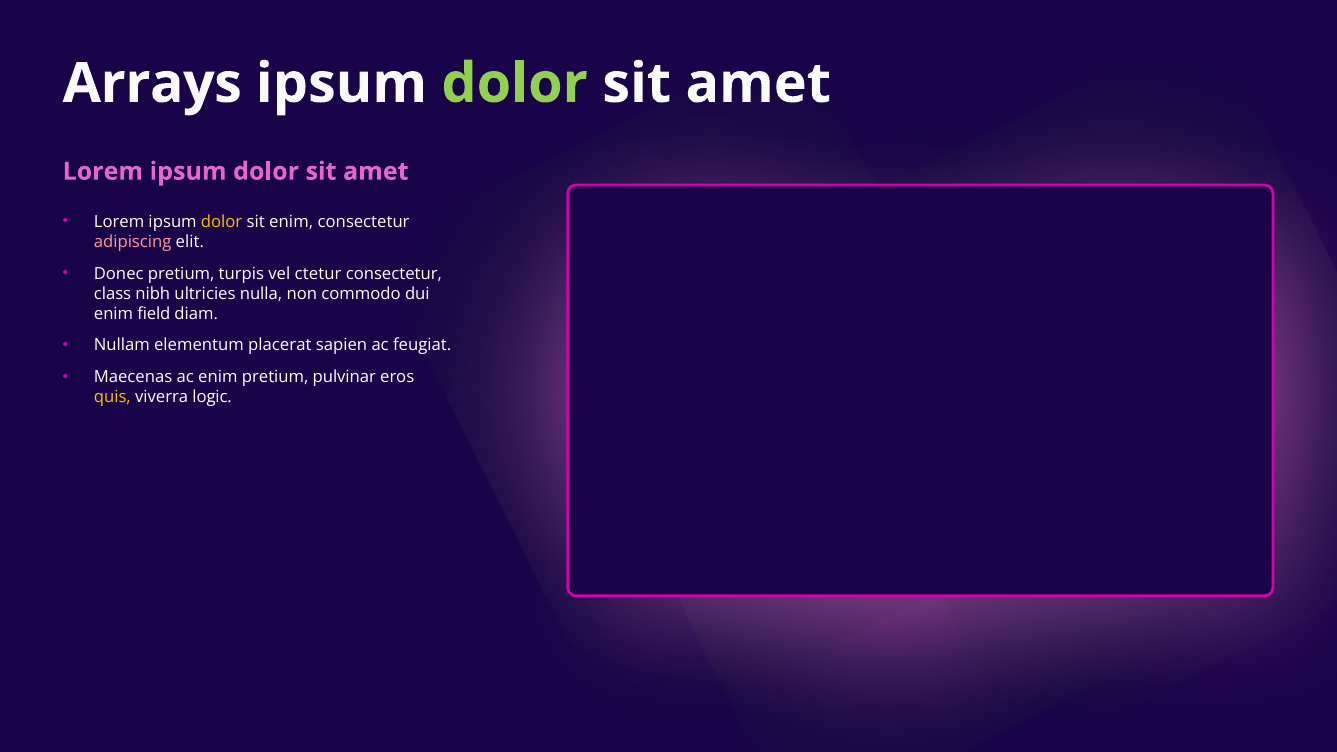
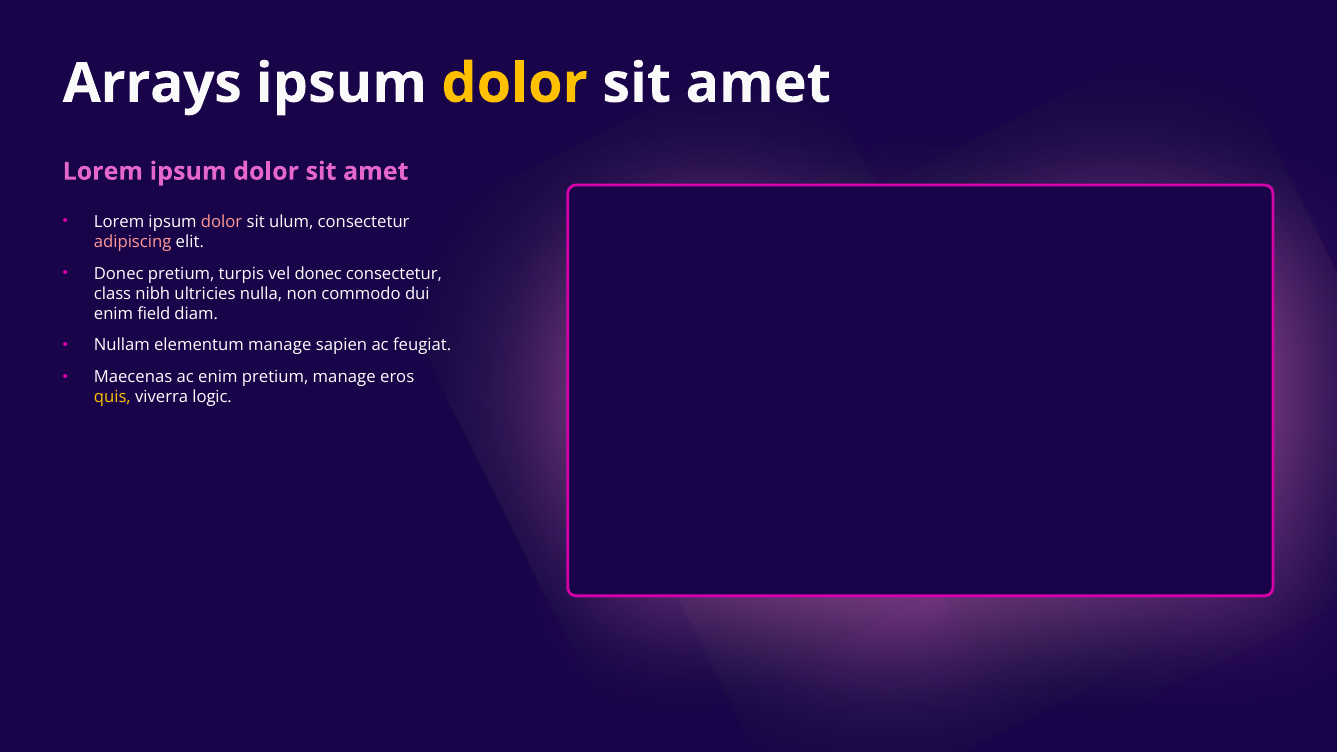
dolor at (515, 84) colour: light green -> yellow
dolor at (222, 222) colour: yellow -> pink
sit enim: enim -> ulum
vel ctetur: ctetur -> donec
elementum placerat: placerat -> manage
pretium pulvinar: pulvinar -> manage
